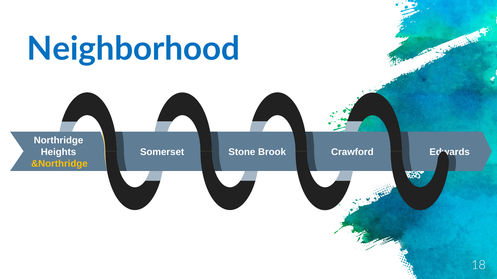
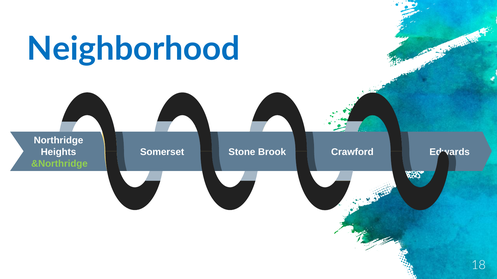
&Northridge colour: yellow -> light green
